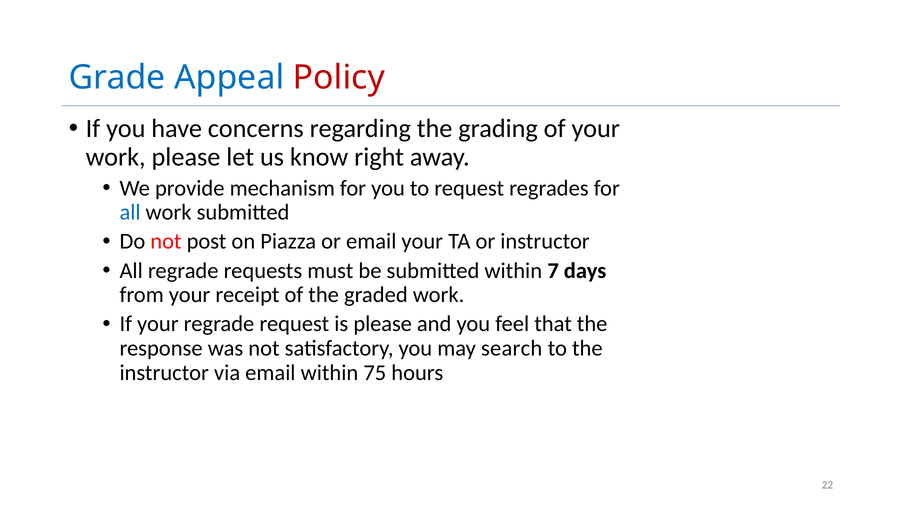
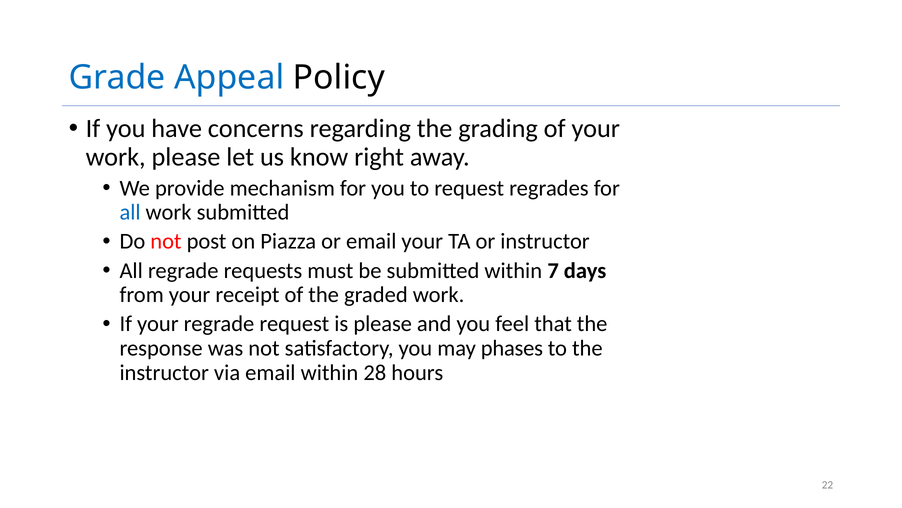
Policy colour: red -> black
search: search -> phases
75: 75 -> 28
